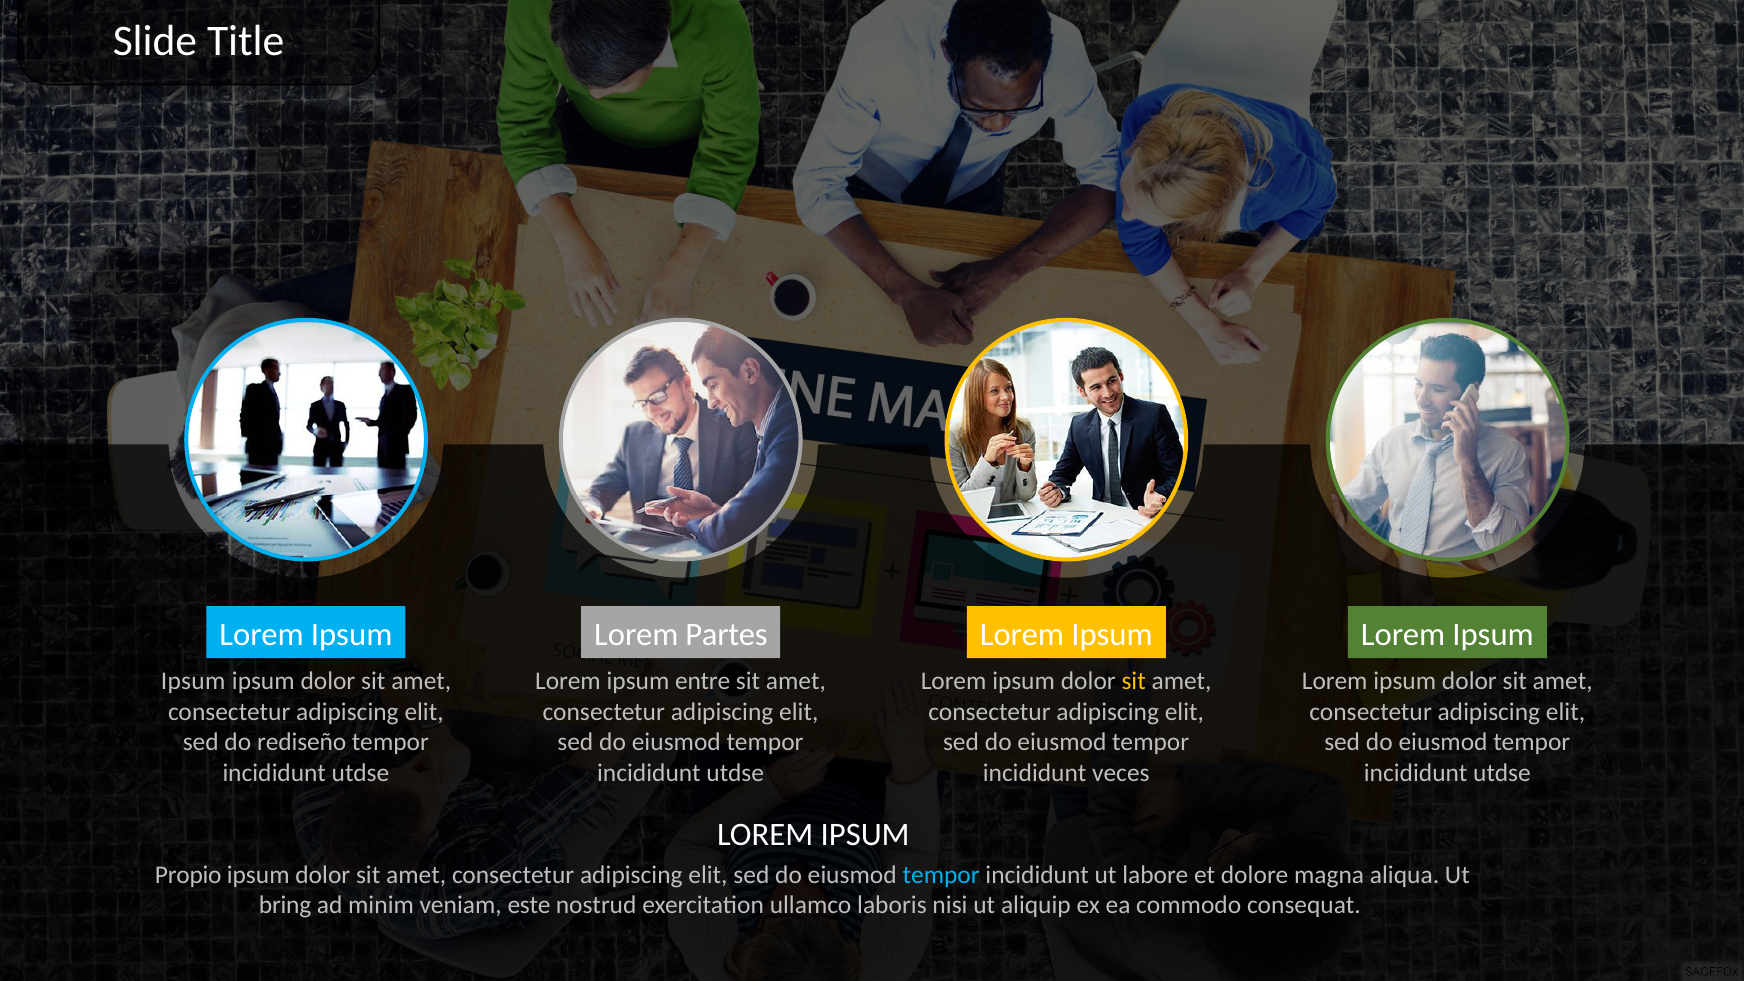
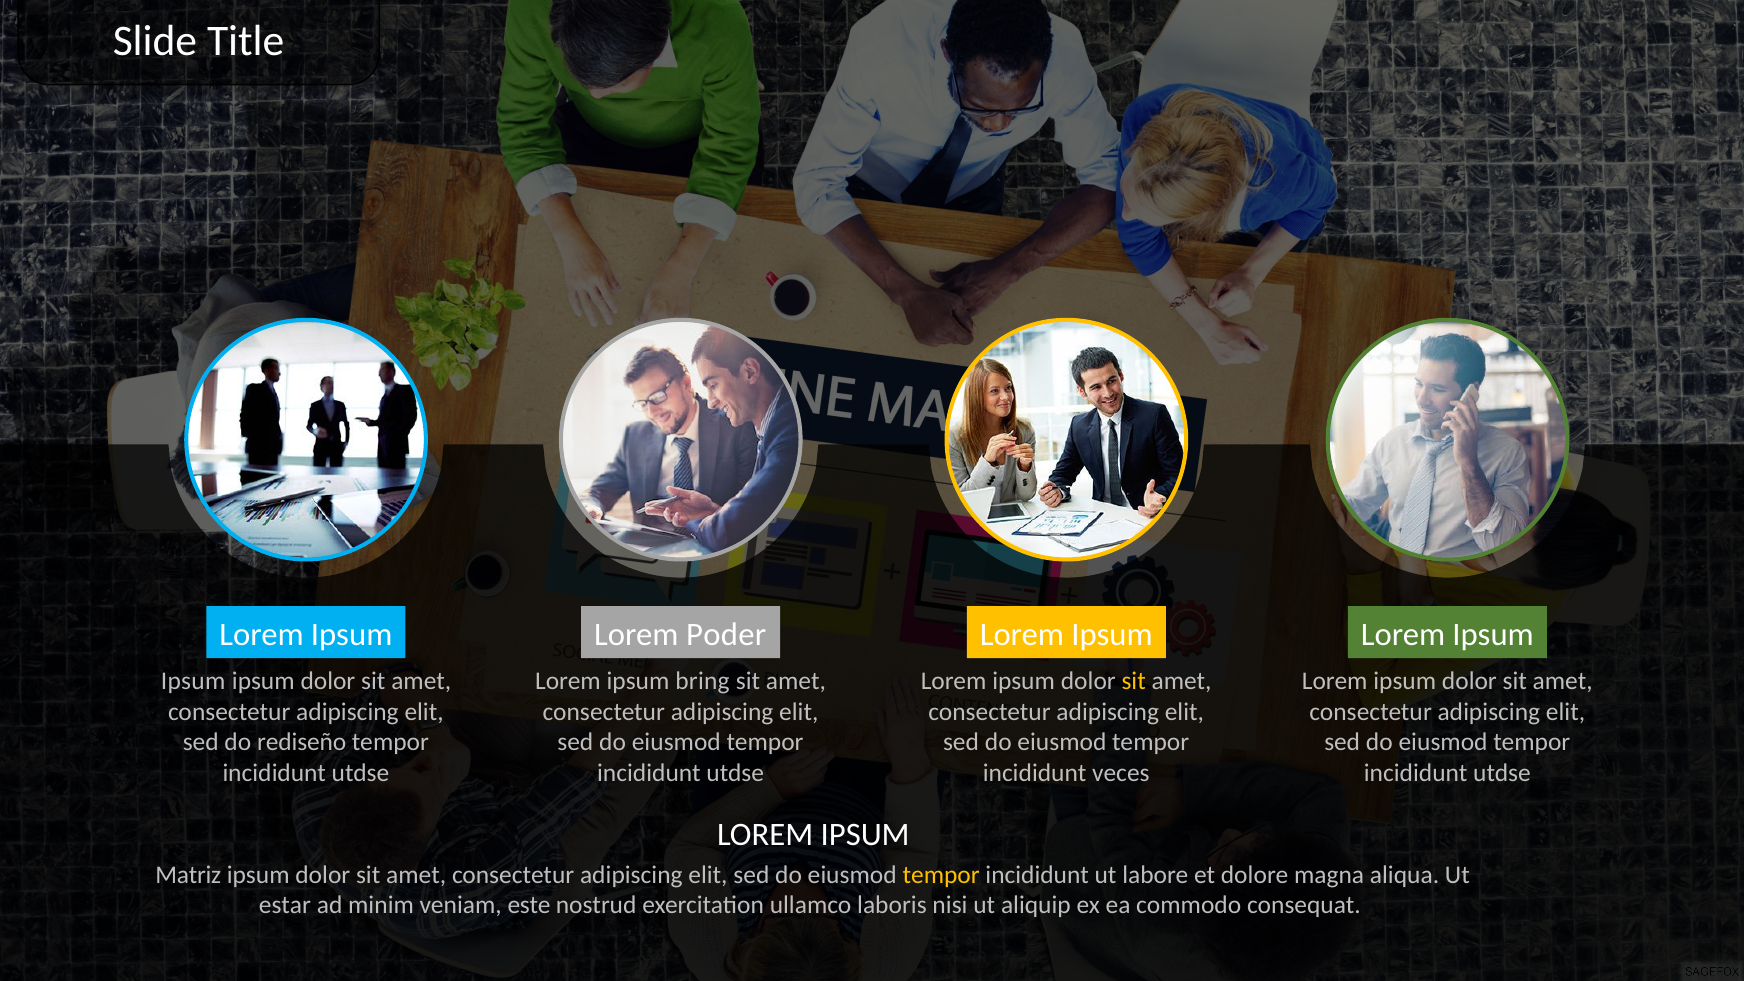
Partes: Partes -> Poder
entre: entre -> bring
Propio: Propio -> Matriz
tempor at (941, 875) colour: light blue -> yellow
bring: bring -> estar
